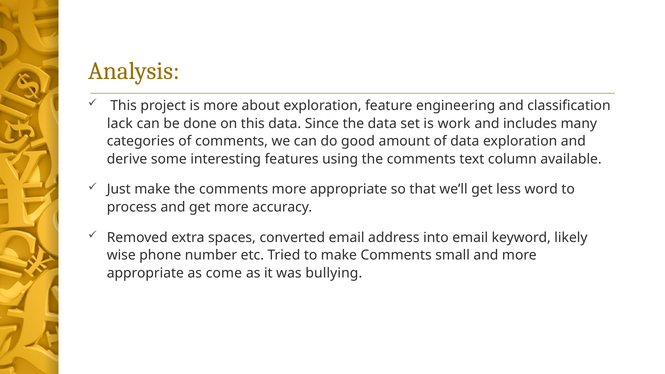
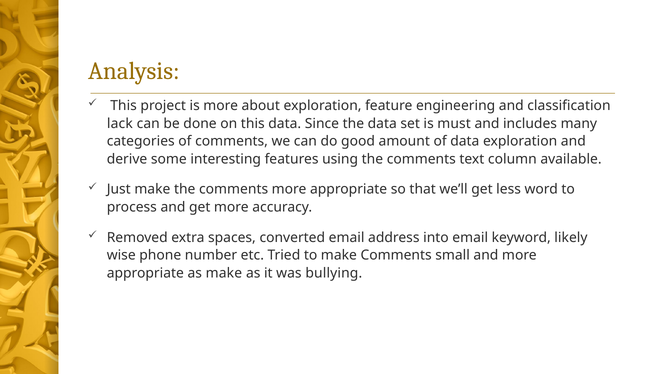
work: work -> must
as come: come -> make
